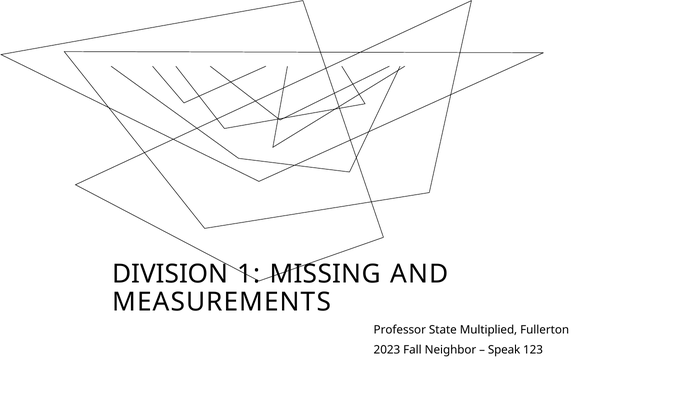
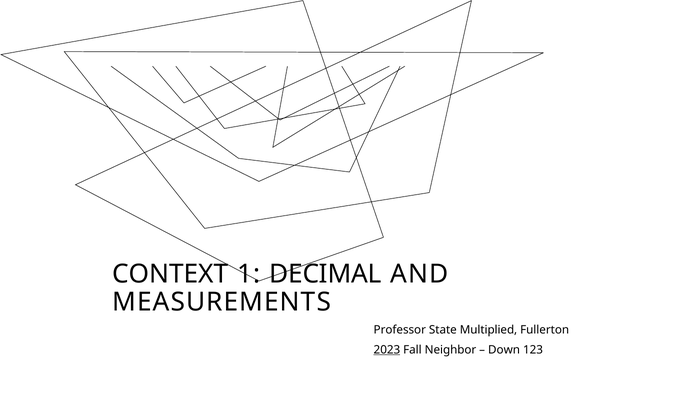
DIVISION: DIVISION -> CONTEXT
MISSING: MISSING -> DECIMAL
2023 underline: none -> present
Speak: Speak -> Down
